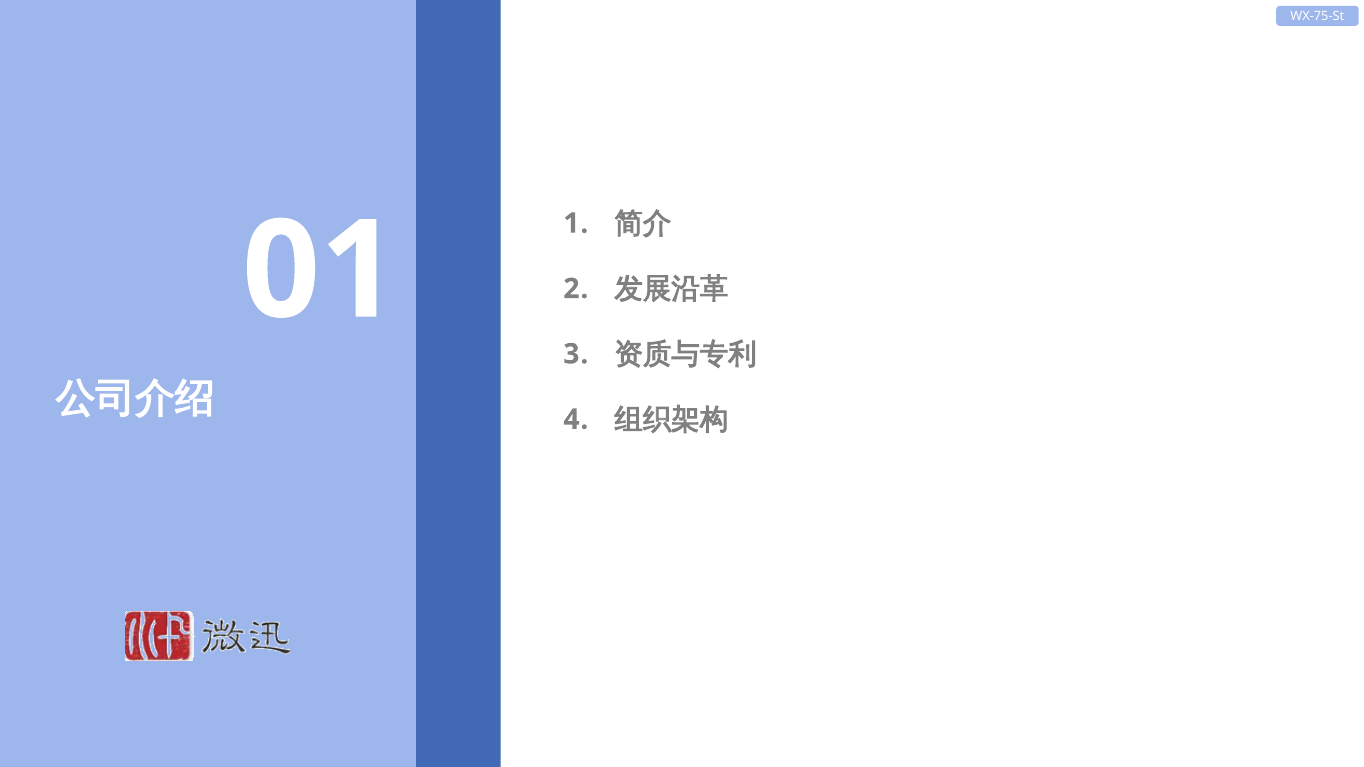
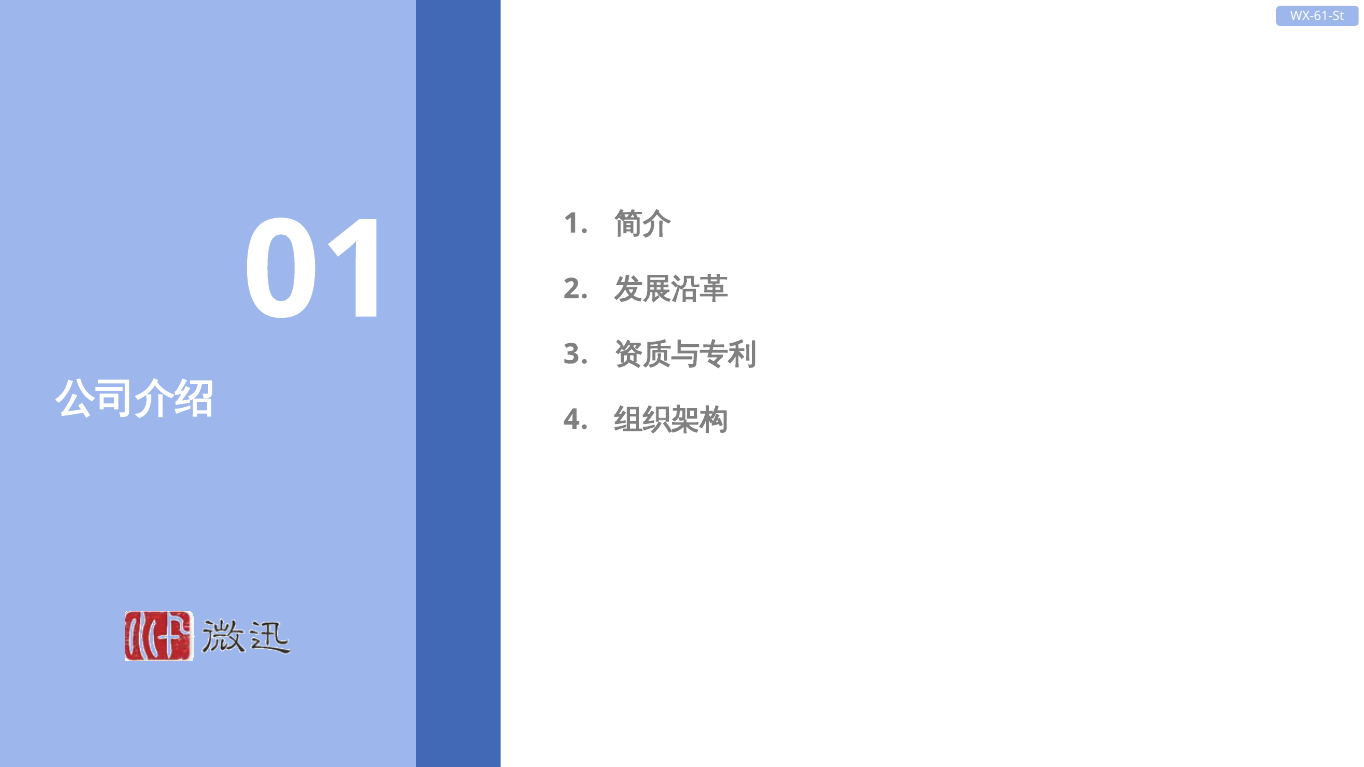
WX-75-St: WX-75-St -> WX-61-St
